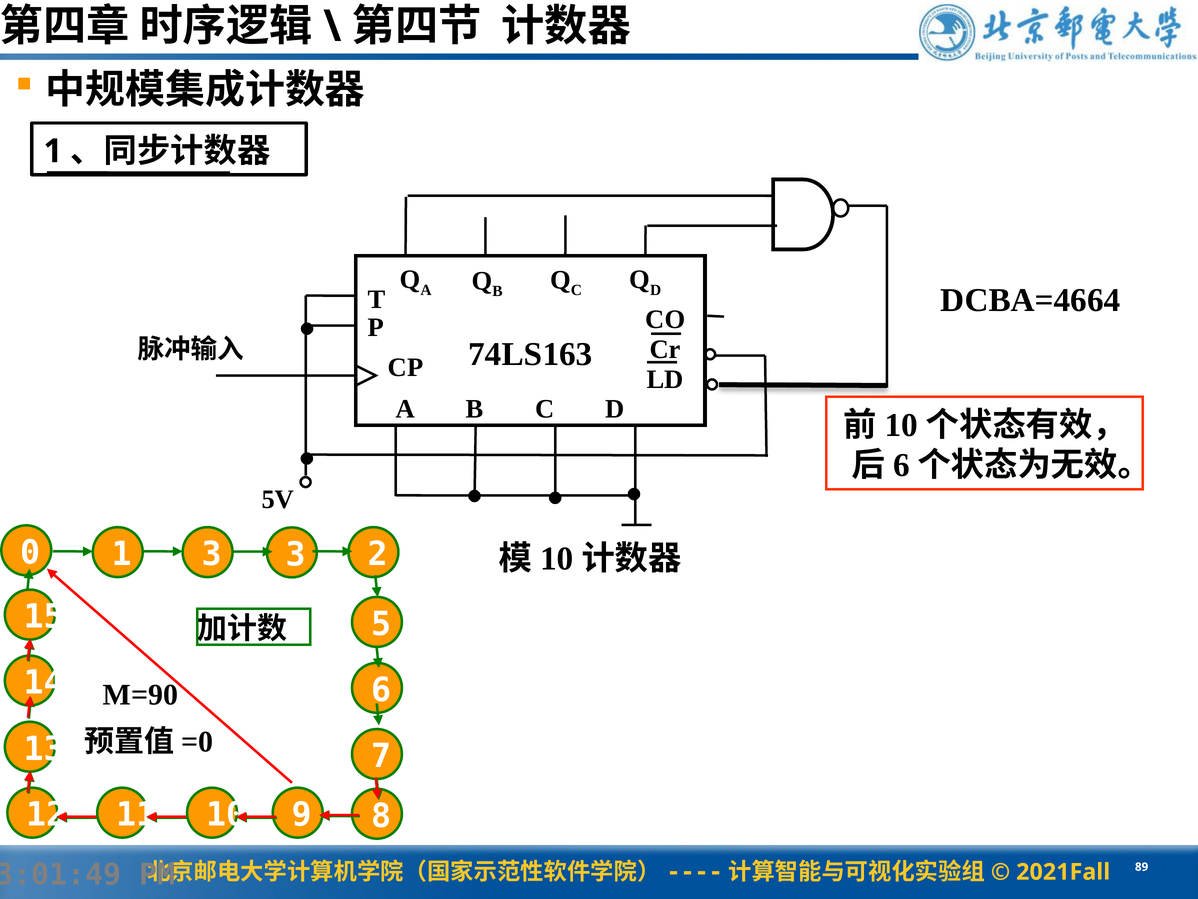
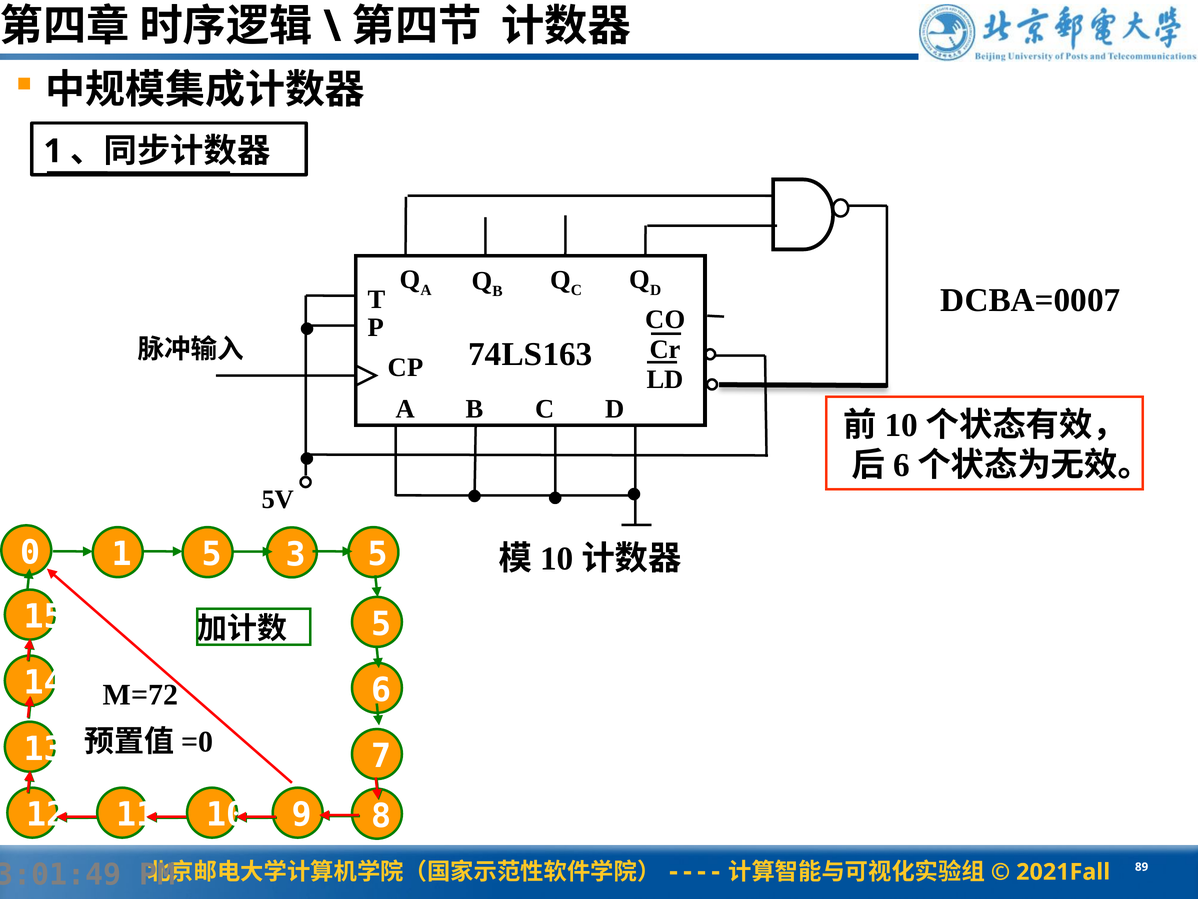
DCBA=4664: DCBA=4664 -> DCBA=0007
1 3: 3 -> 5
3 2: 2 -> 5
M=90: M=90 -> M=72
